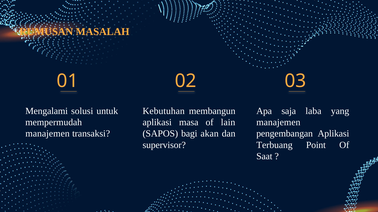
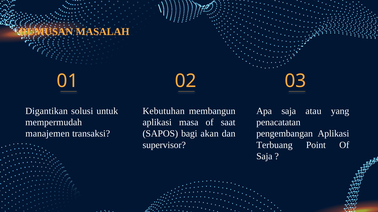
Mengalami: Mengalami -> Digantikan
laba: laba -> atau
lain: lain -> saat
manajemen at (278, 123): manajemen -> penacatatan
Saat at (264, 157): Saat -> Saja
